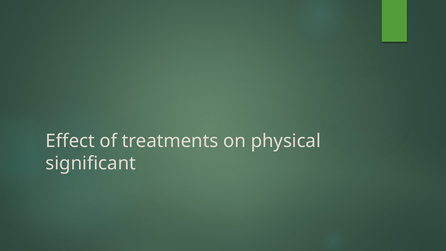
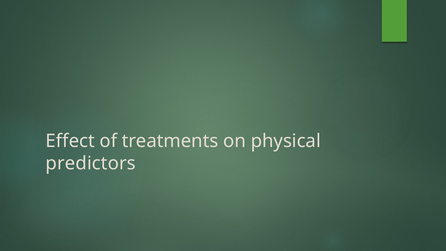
significant: significant -> predictors
